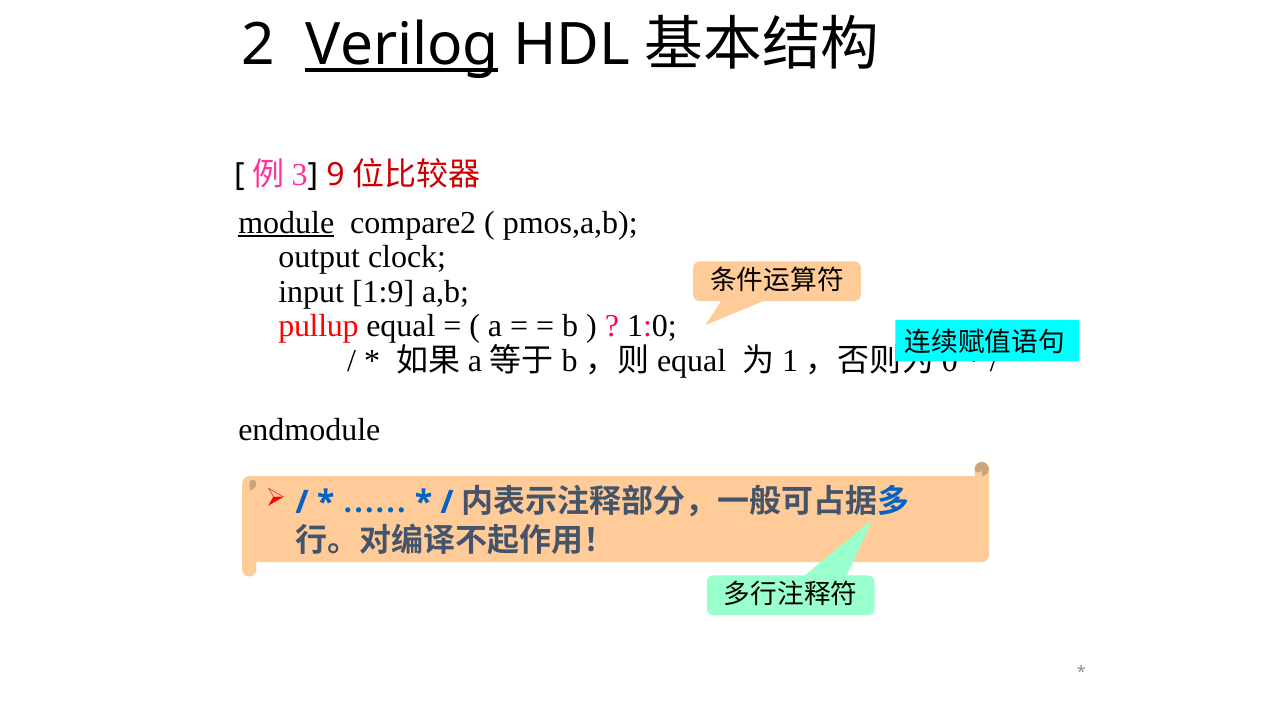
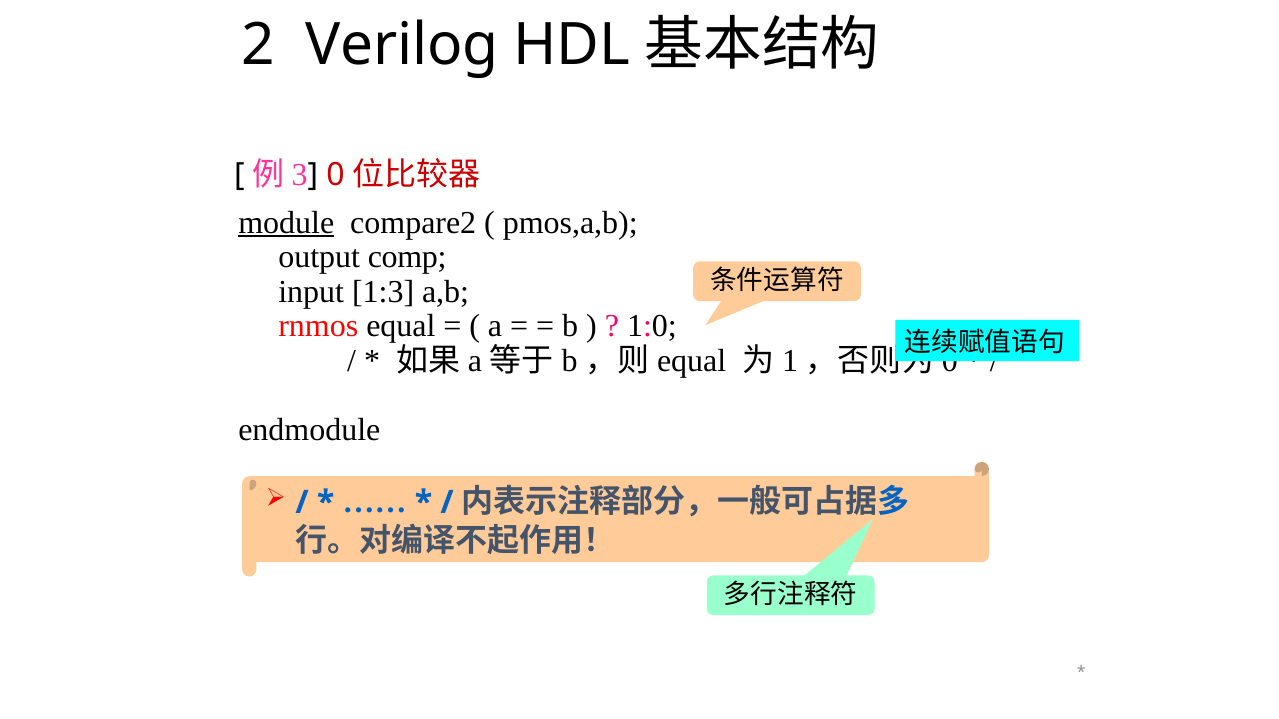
Verilog underline: present -> none
9: 9 -> 0
clock: clock -> comp
1:9: 1:9 -> 1:3
pullup: pullup -> rnmos
